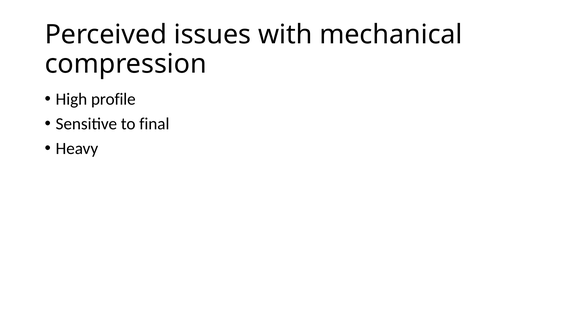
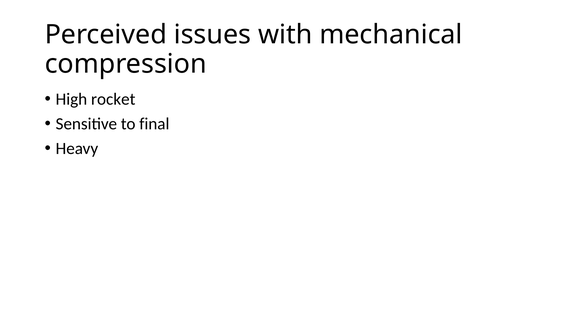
profile: profile -> rocket
